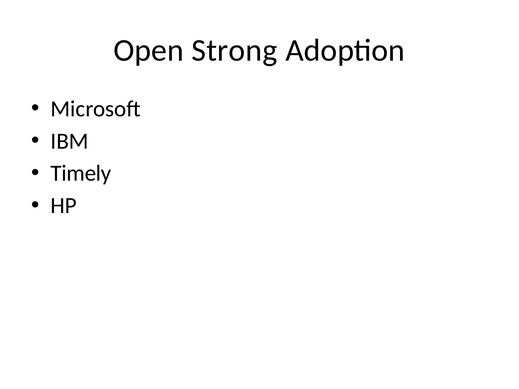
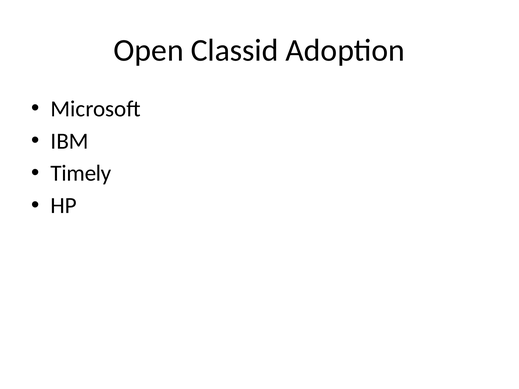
Strong: Strong -> Classid
